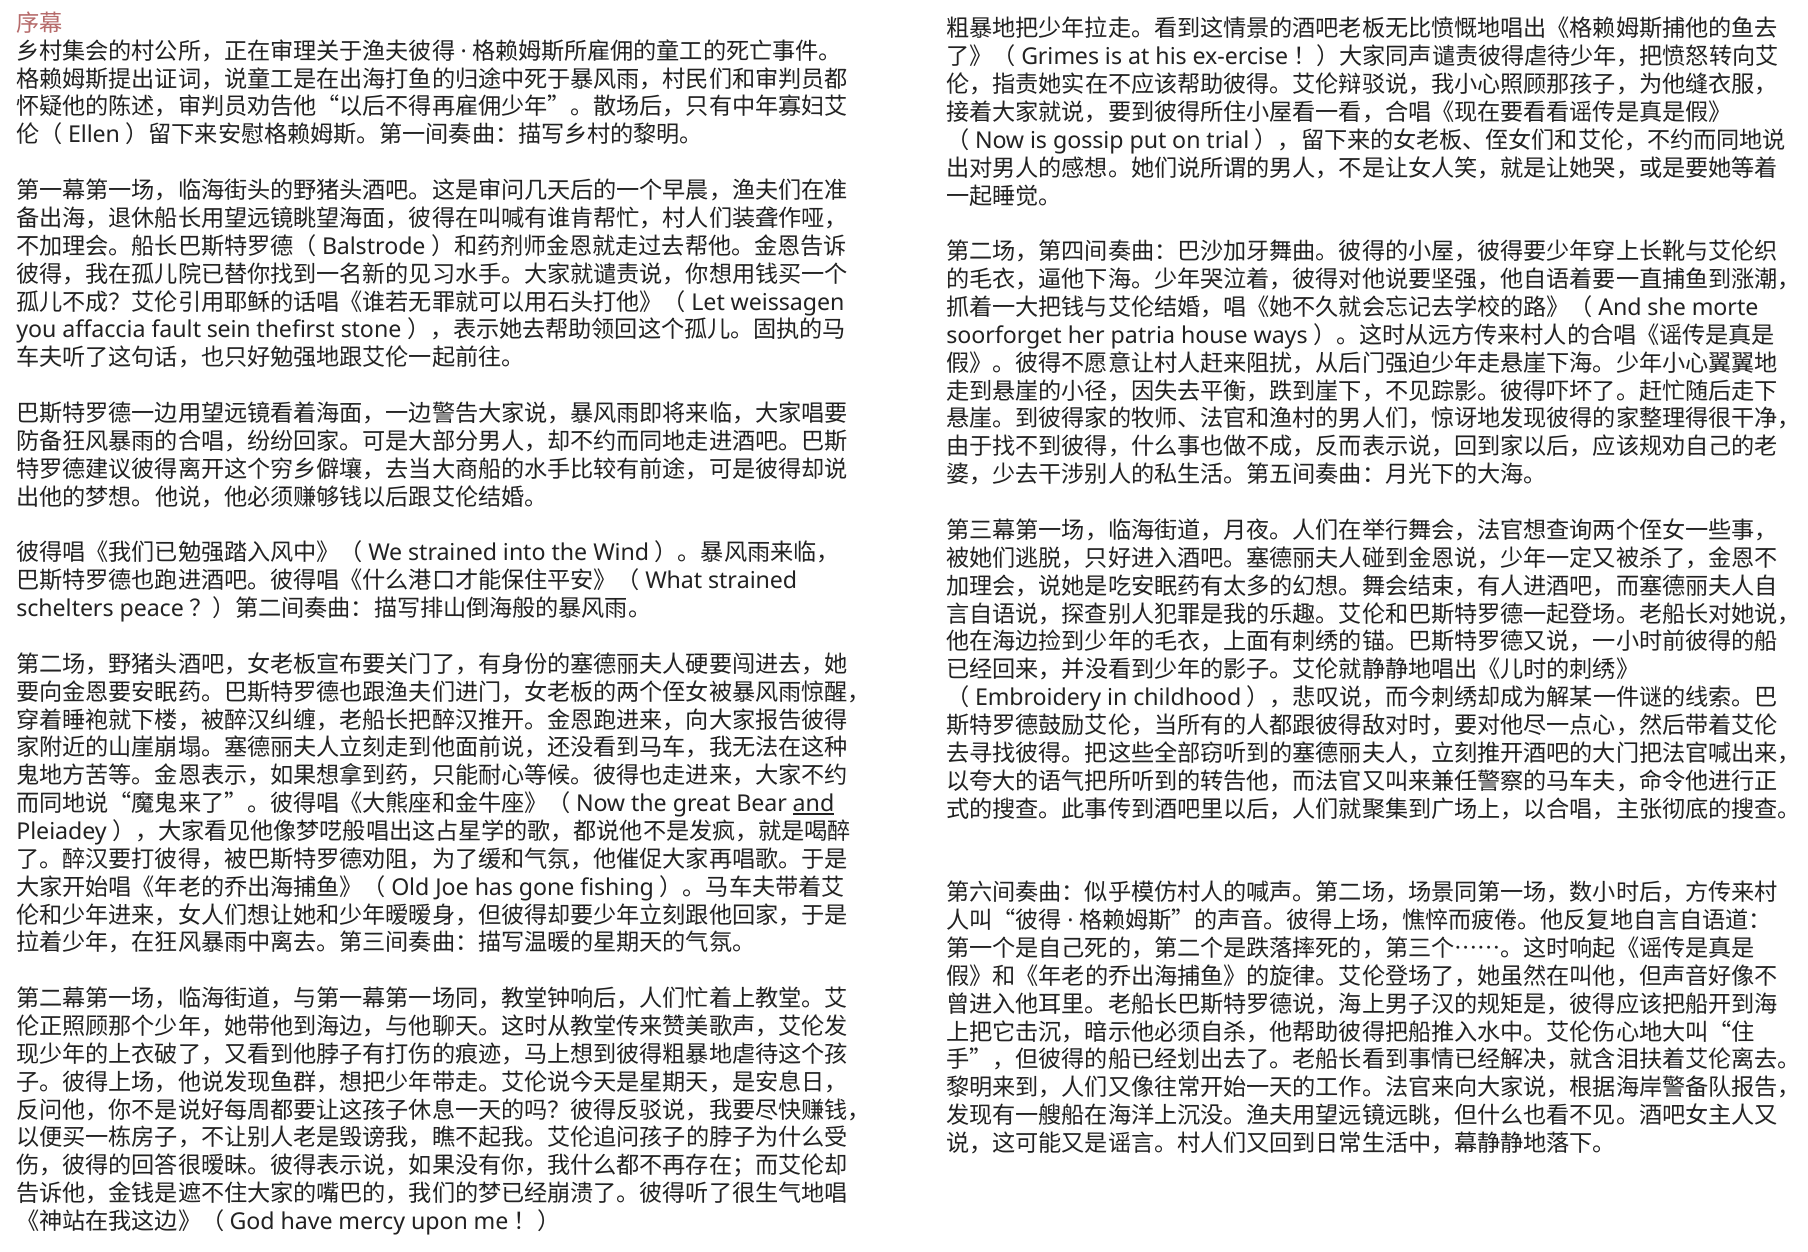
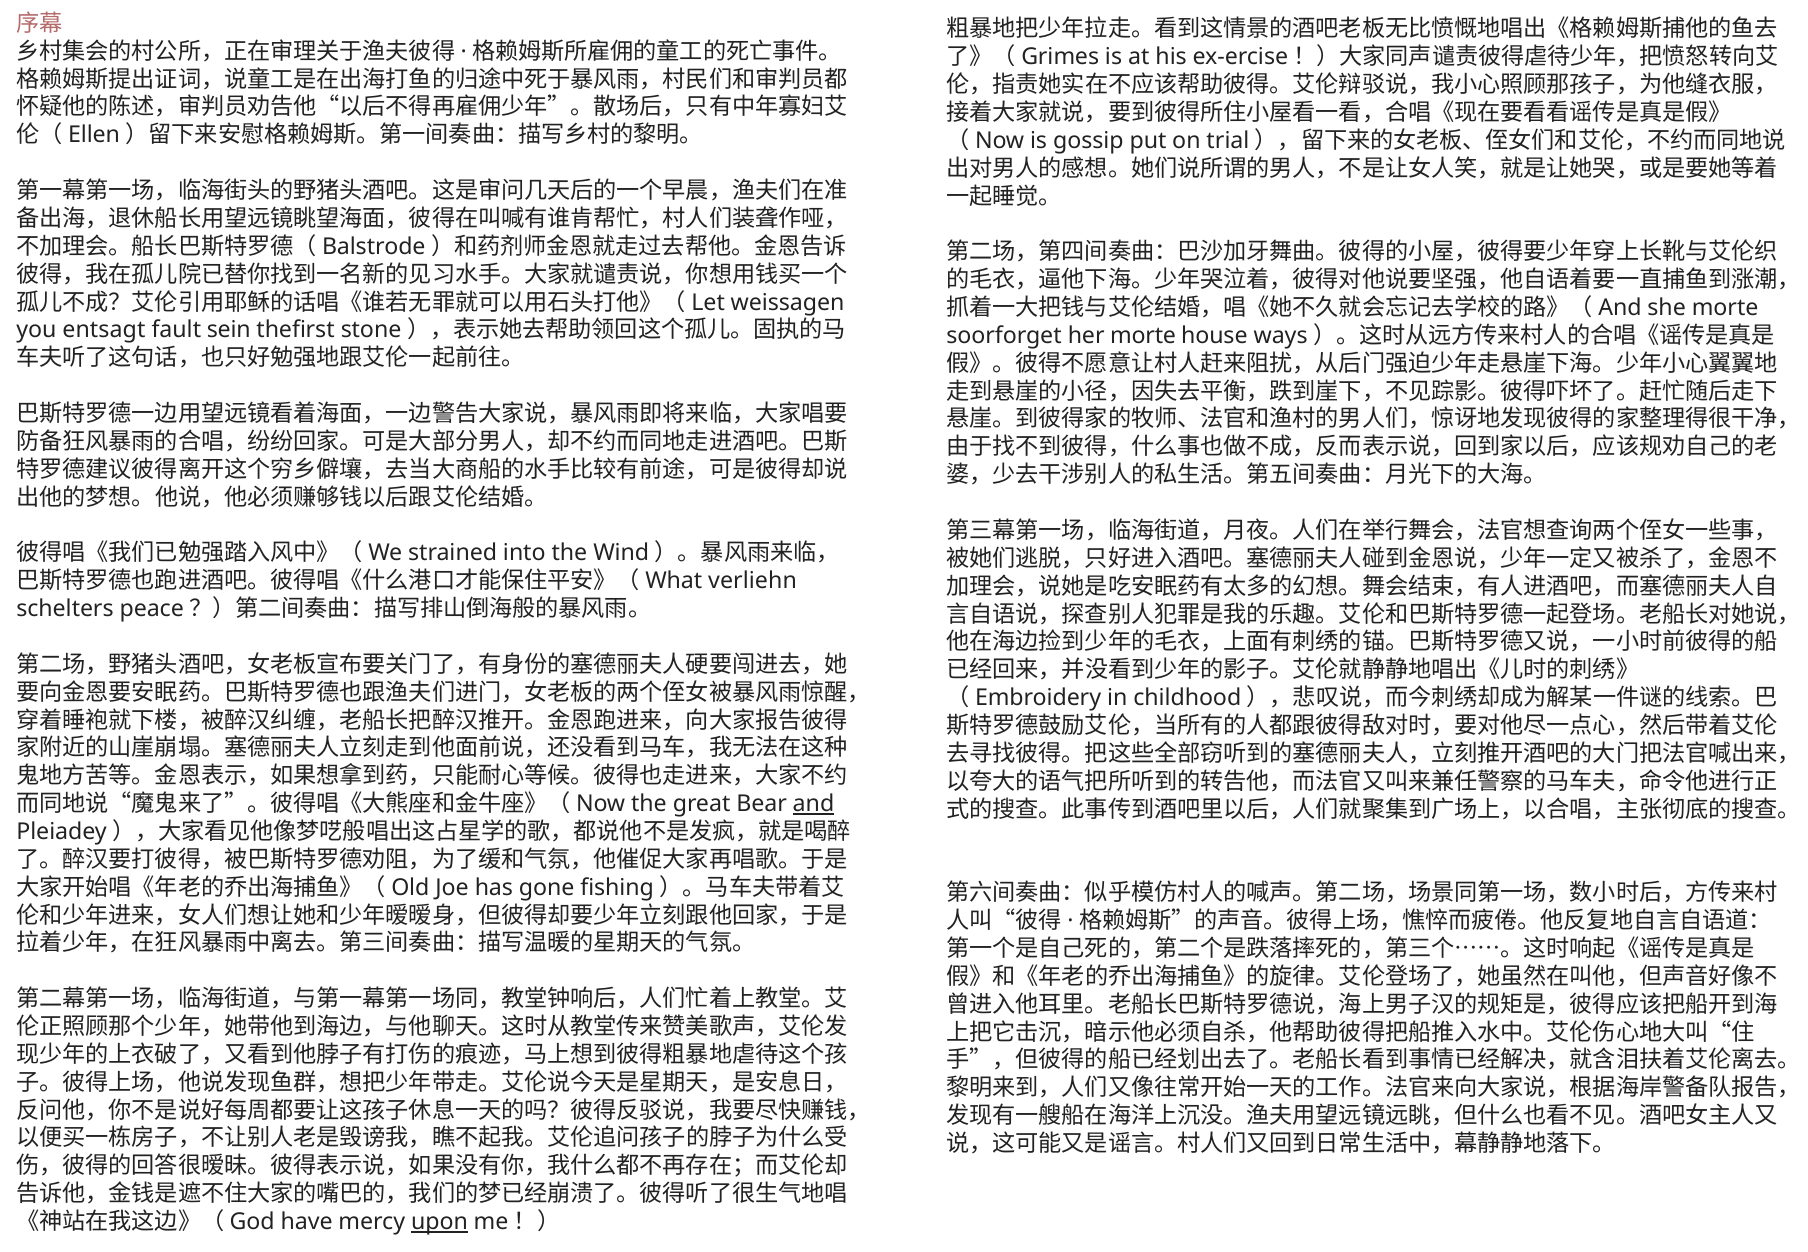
affaccia: affaccia -> entsagt
her patria: patria -> morte
strained at (753, 581): strained -> verliehn
upon underline: none -> present
